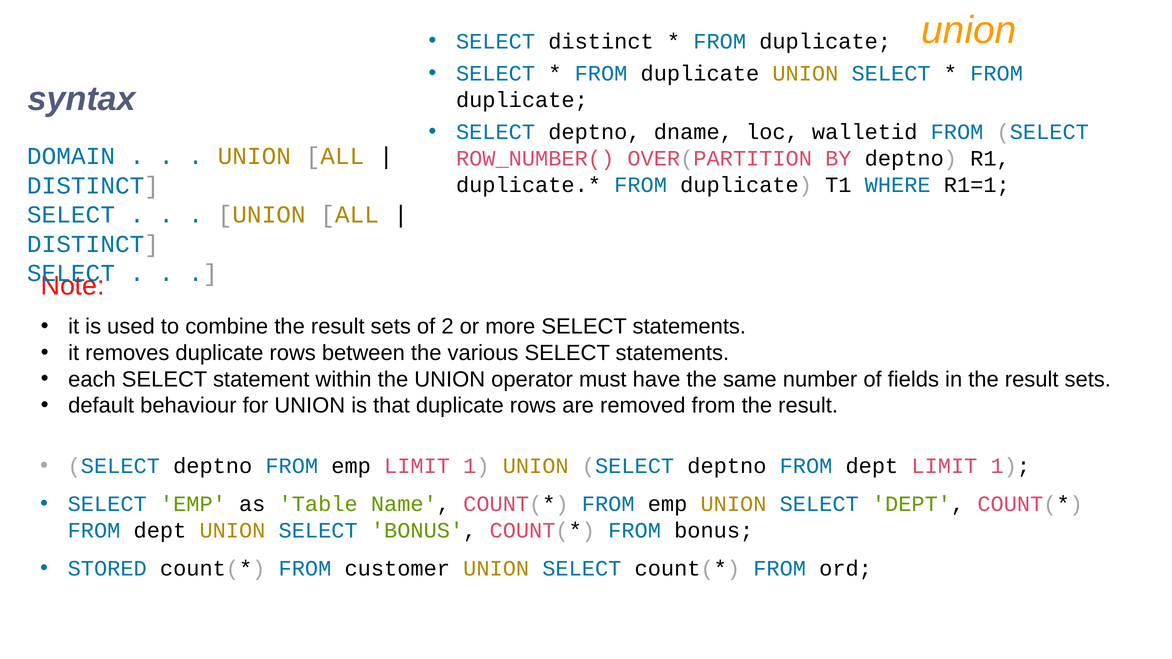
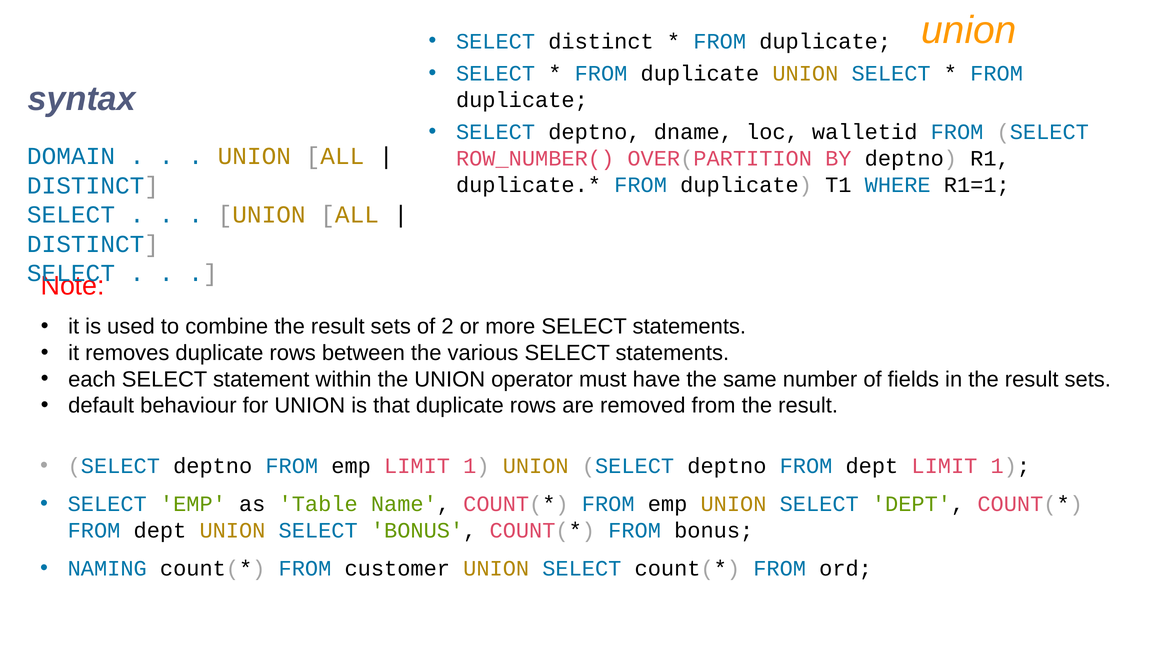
STORED: STORED -> NAMING
